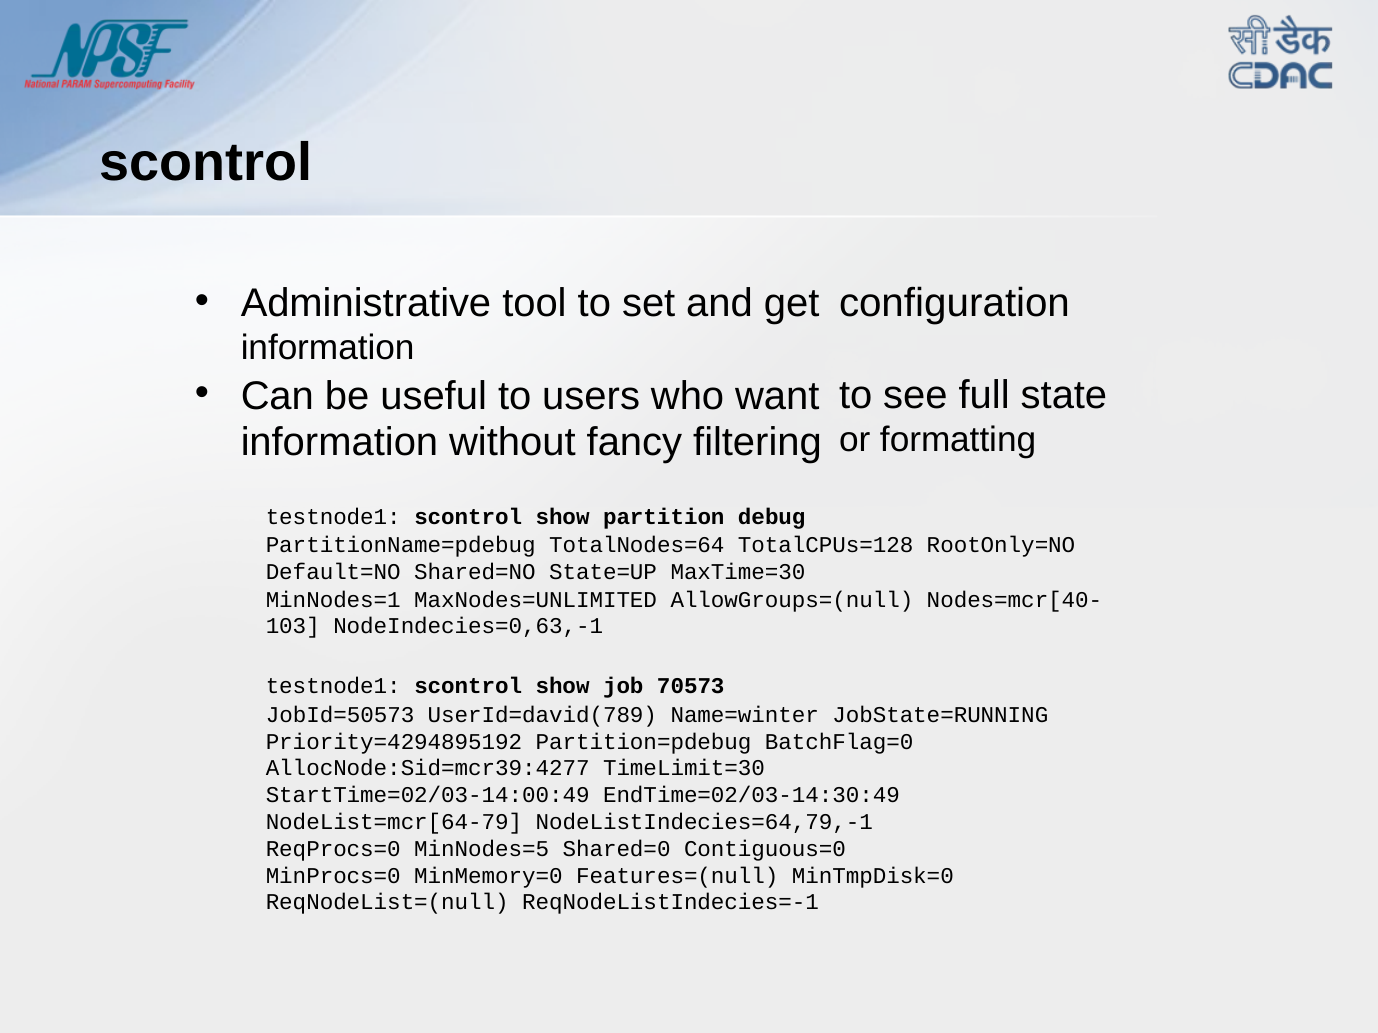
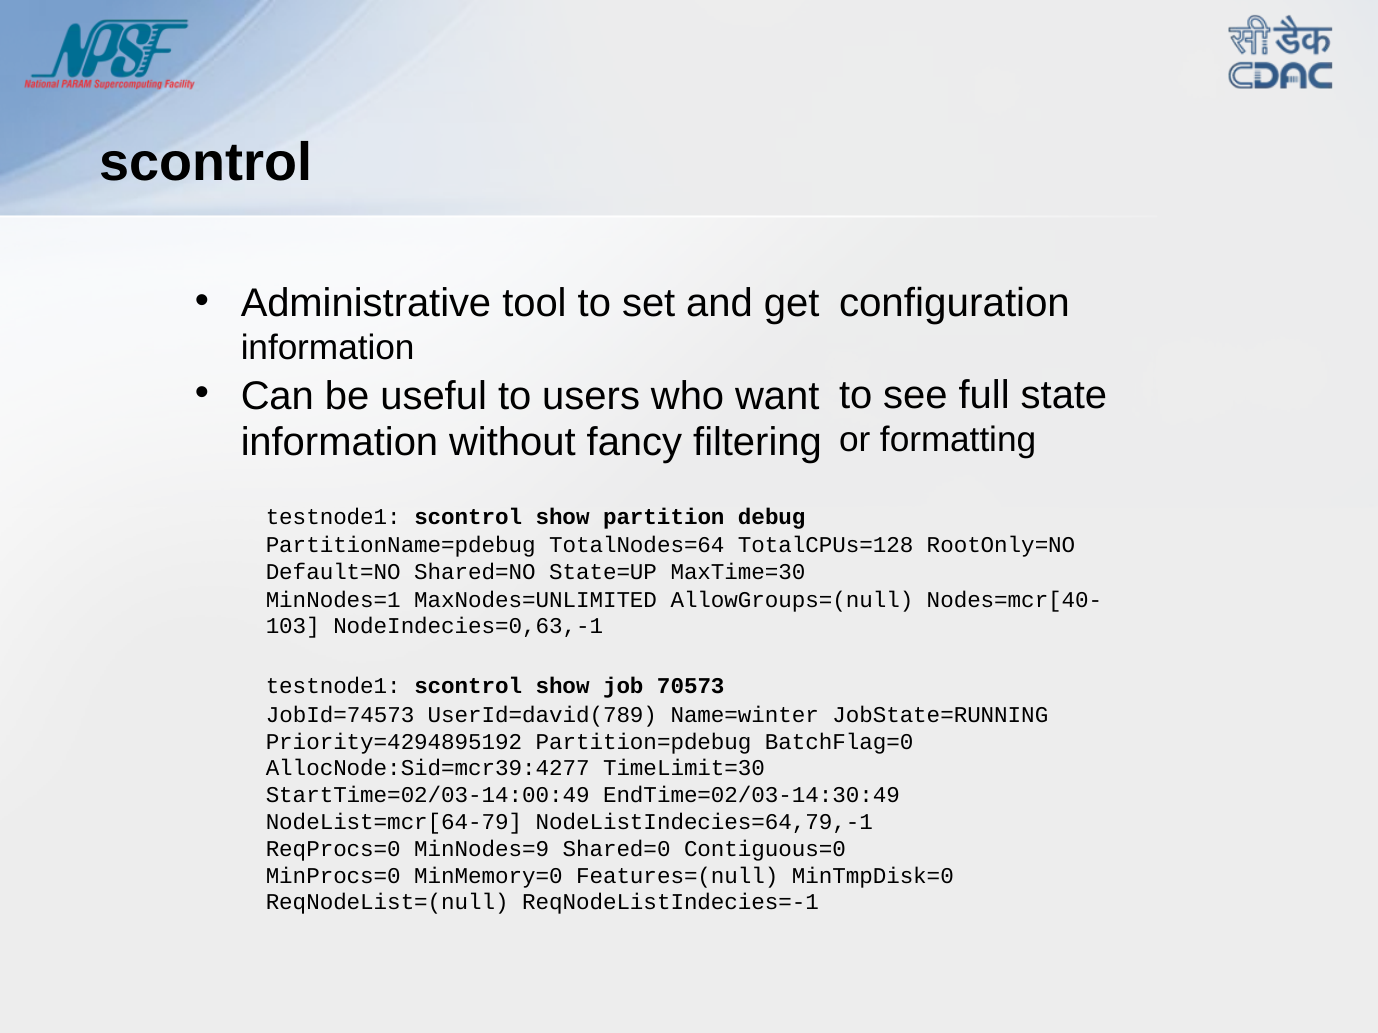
JobId=50573: JobId=50573 -> JobId=74573
MinNodes=5: MinNodes=5 -> MinNodes=9
